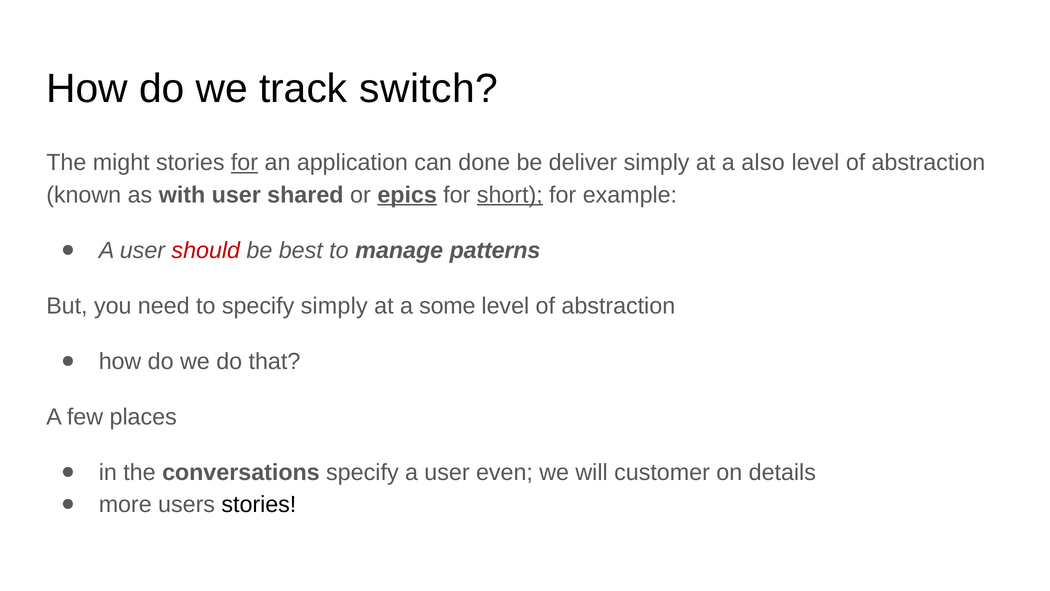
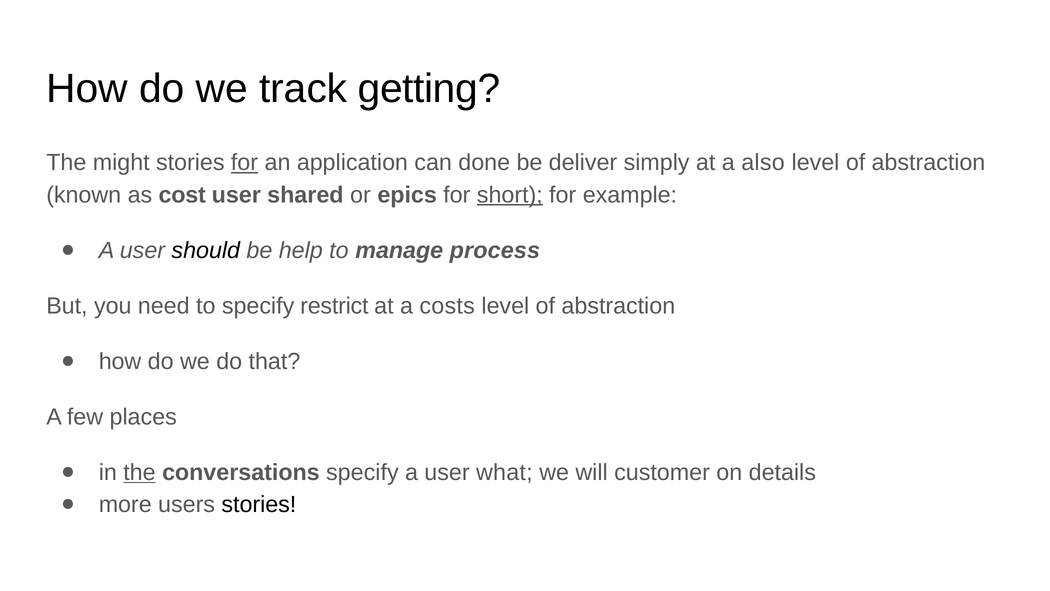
switch: switch -> getting
with: with -> cost
epics underline: present -> none
should colour: red -> black
best: best -> help
patterns: patterns -> process
specify simply: simply -> restrict
some: some -> costs
the at (139, 472) underline: none -> present
even: even -> what
